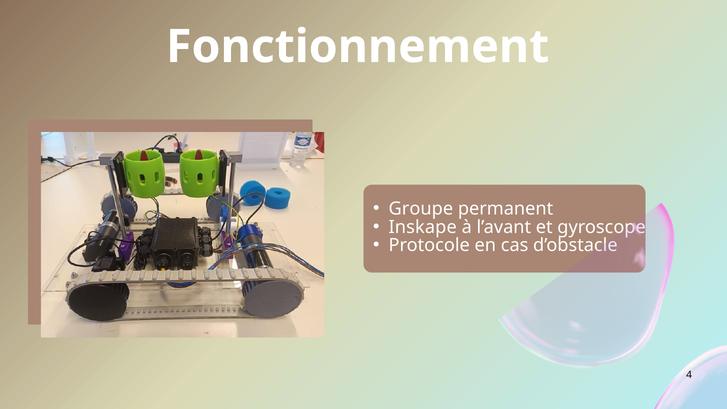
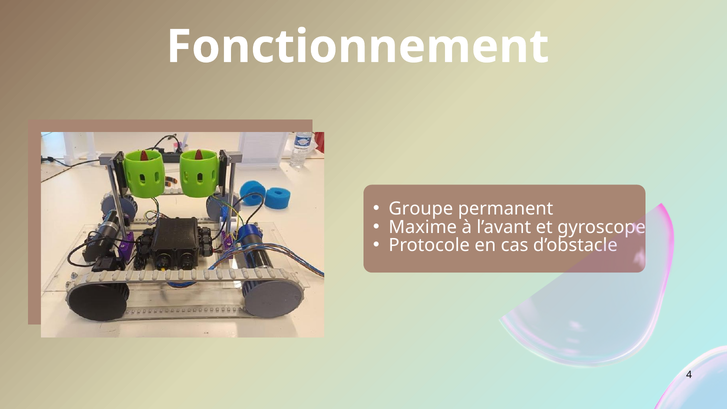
Inskape: Inskape -> Maxime
